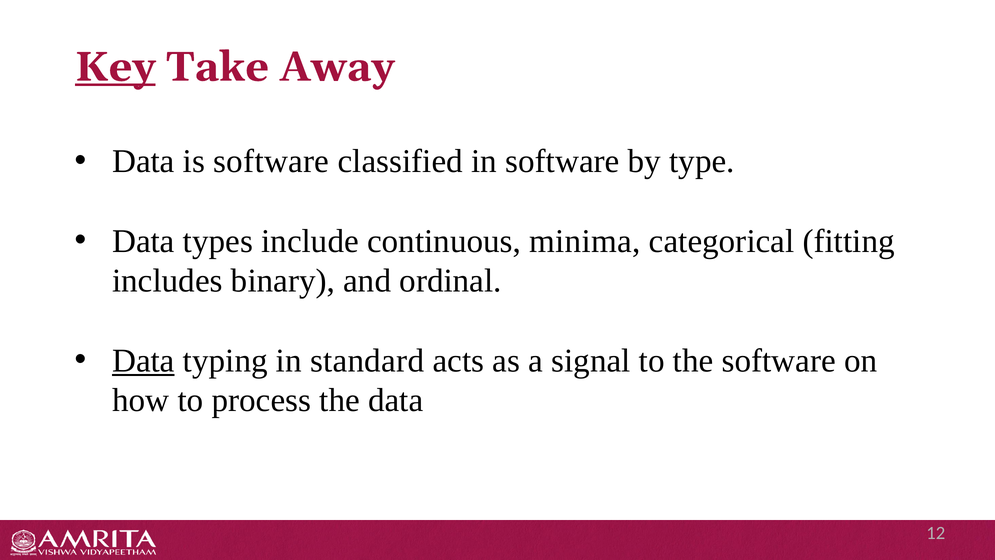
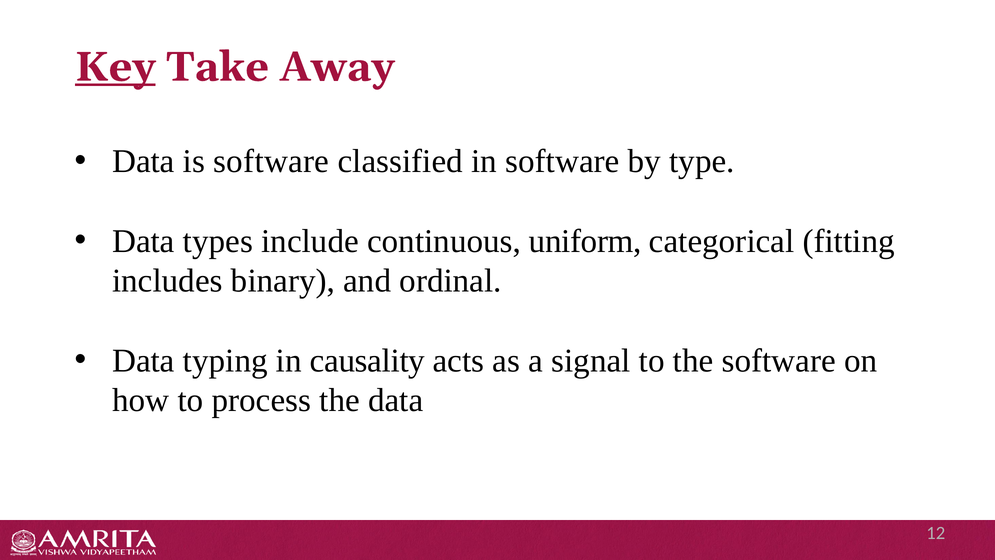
minima: minima -> uniform
Data at (143, 360) underline: present -> none
standard: standard -> causality
